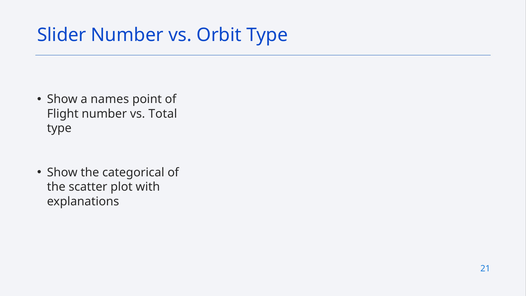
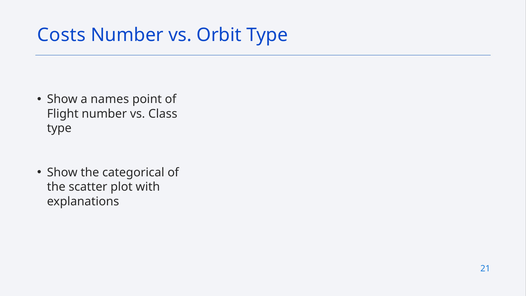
Slider: Slider -> Costs
Total: Total -> Class
